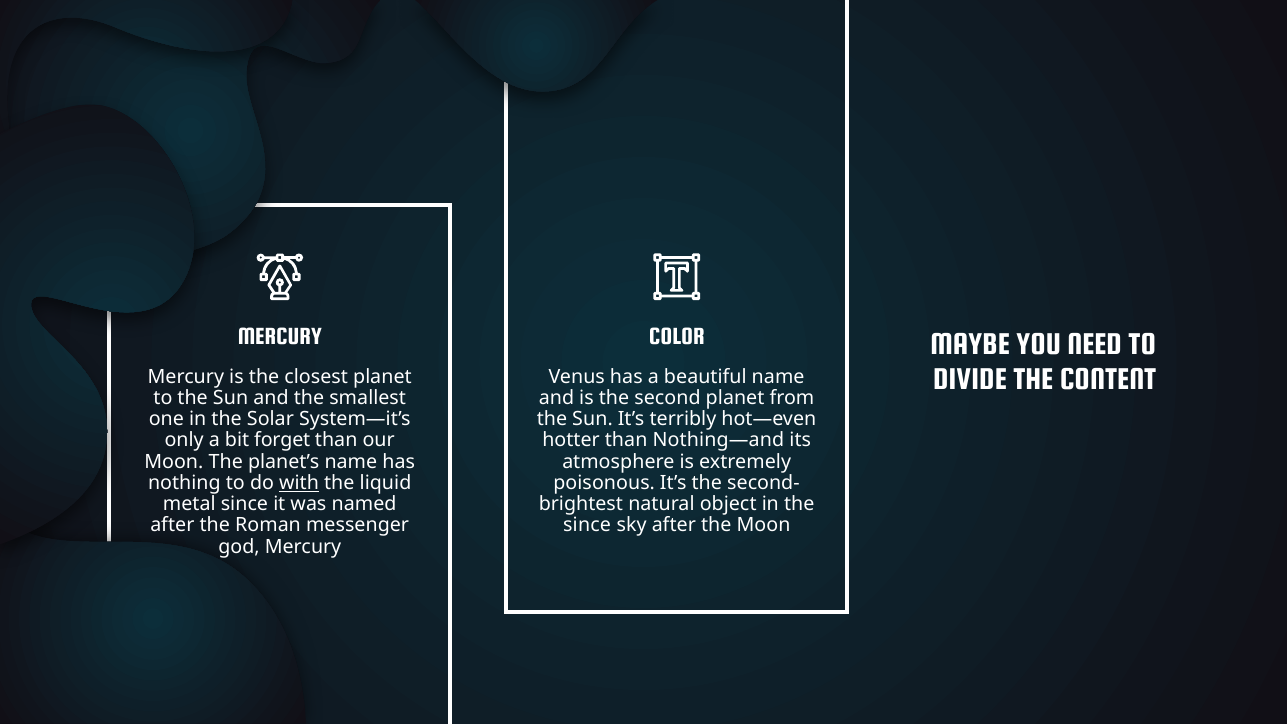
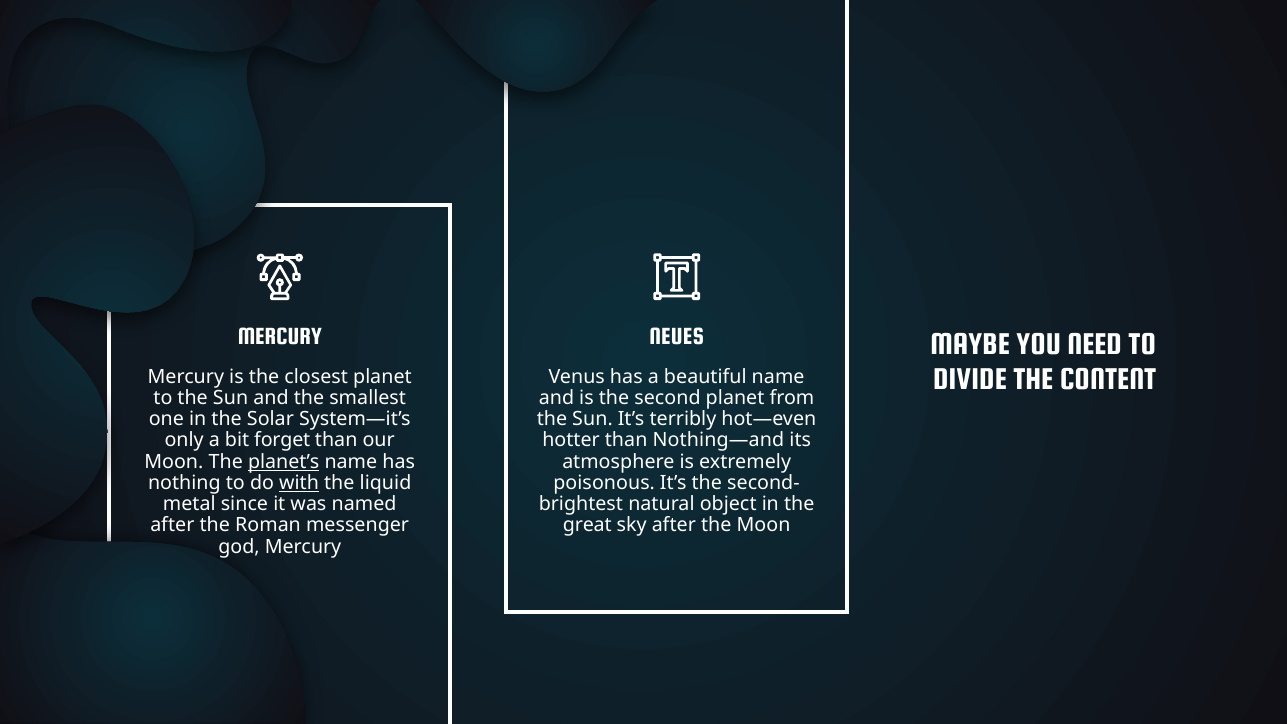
COLOR: COLOR -> NEUES
planet’s underline: none -> present
since at (587, 525): since -> great
